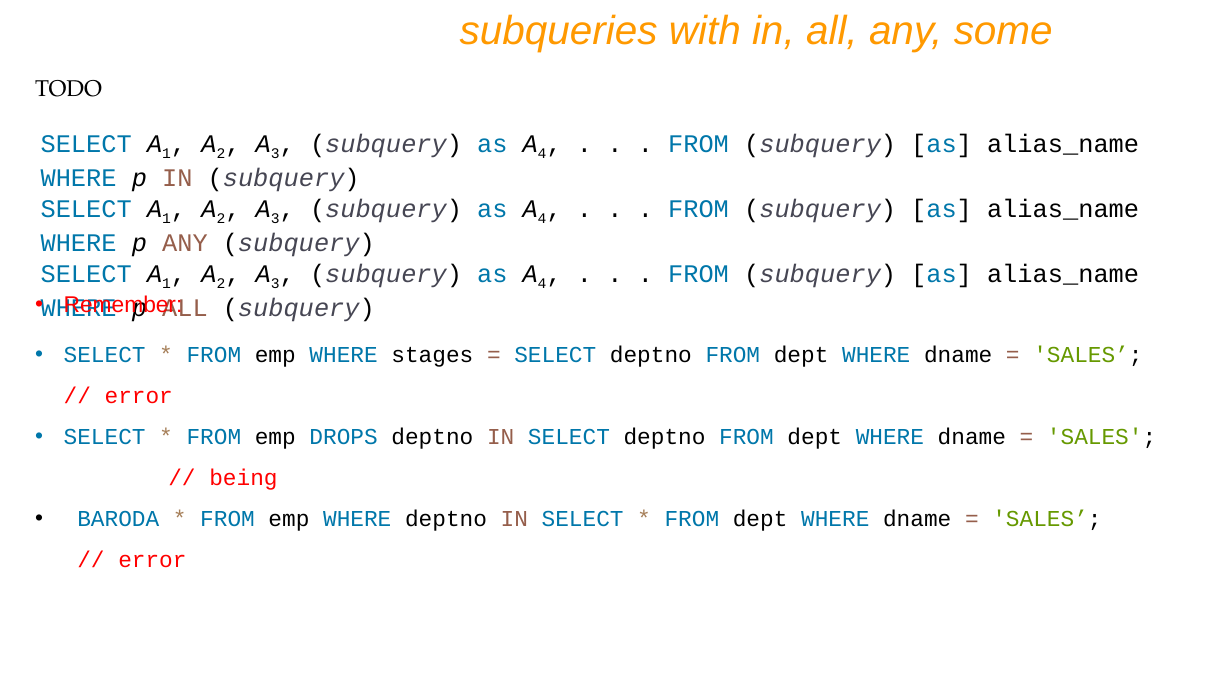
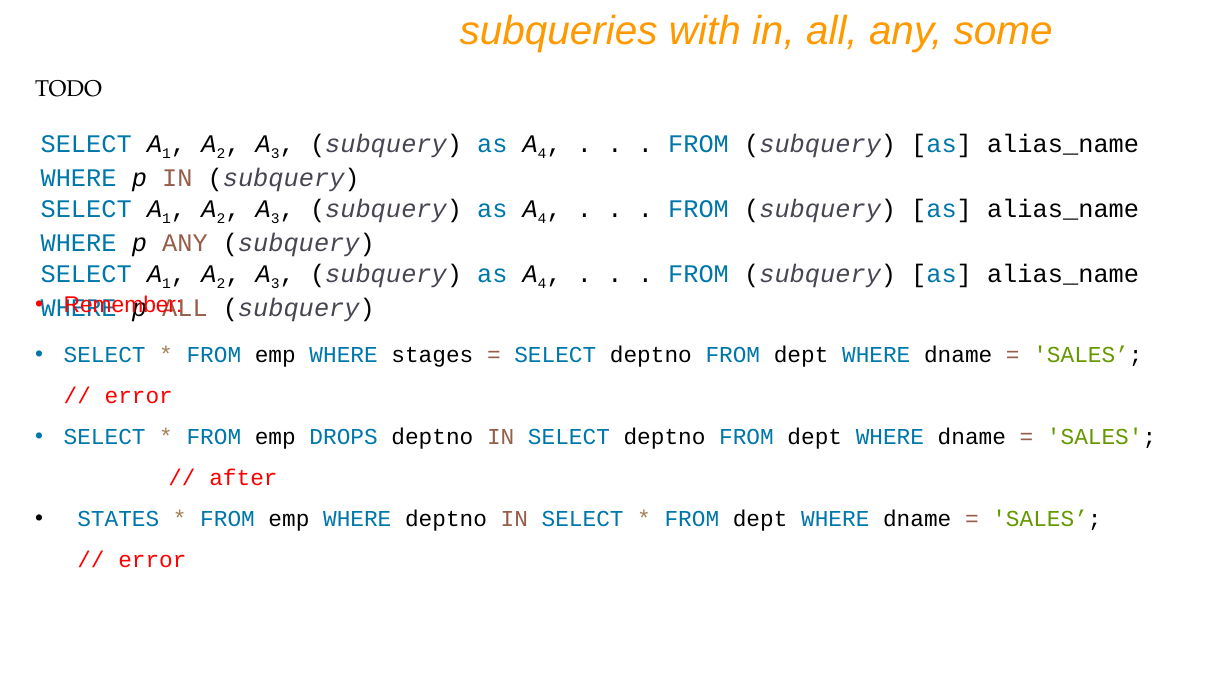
being: being -> after
BARODA: BARODA -> STATES
